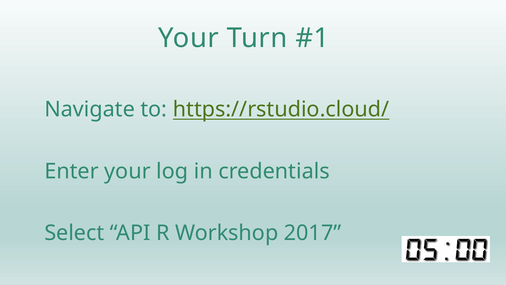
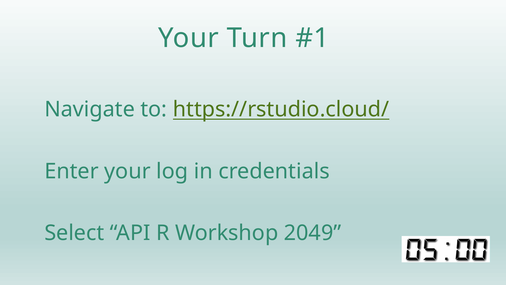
2017: 2017 -> 2049
